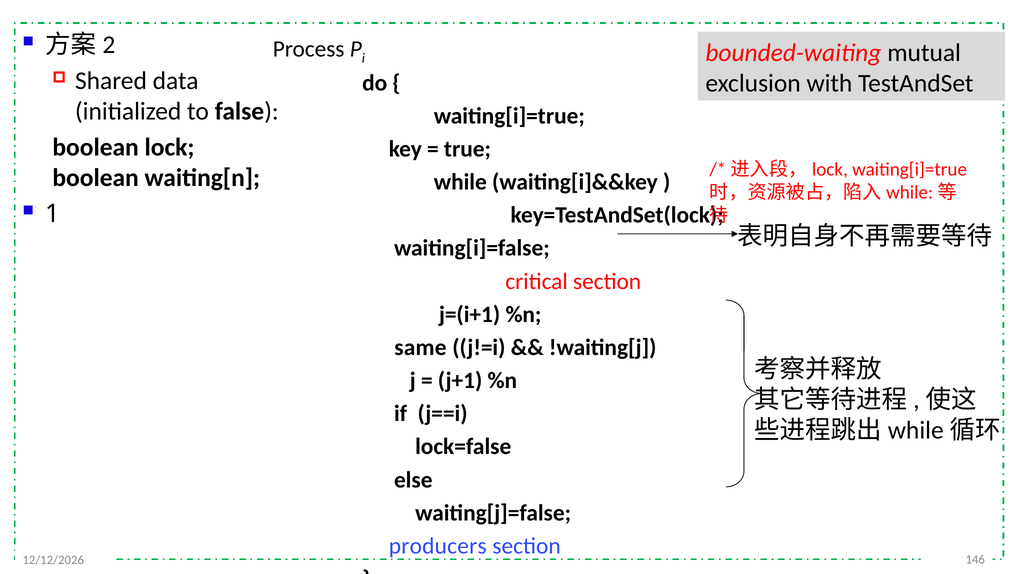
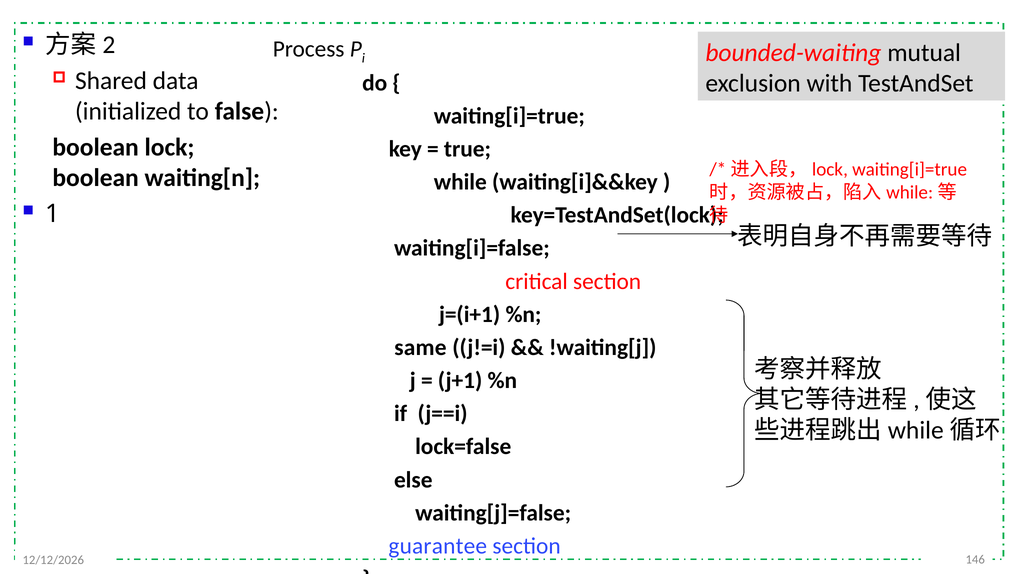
producers: producers -> guarantee
